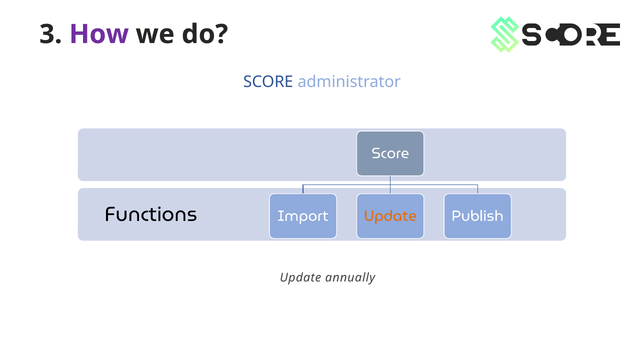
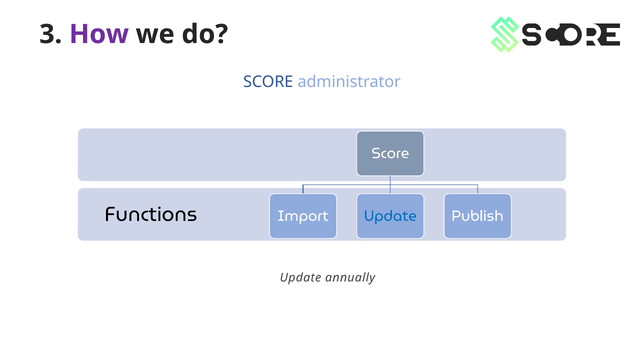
Update at (390, 216) colour: orange -> blue
